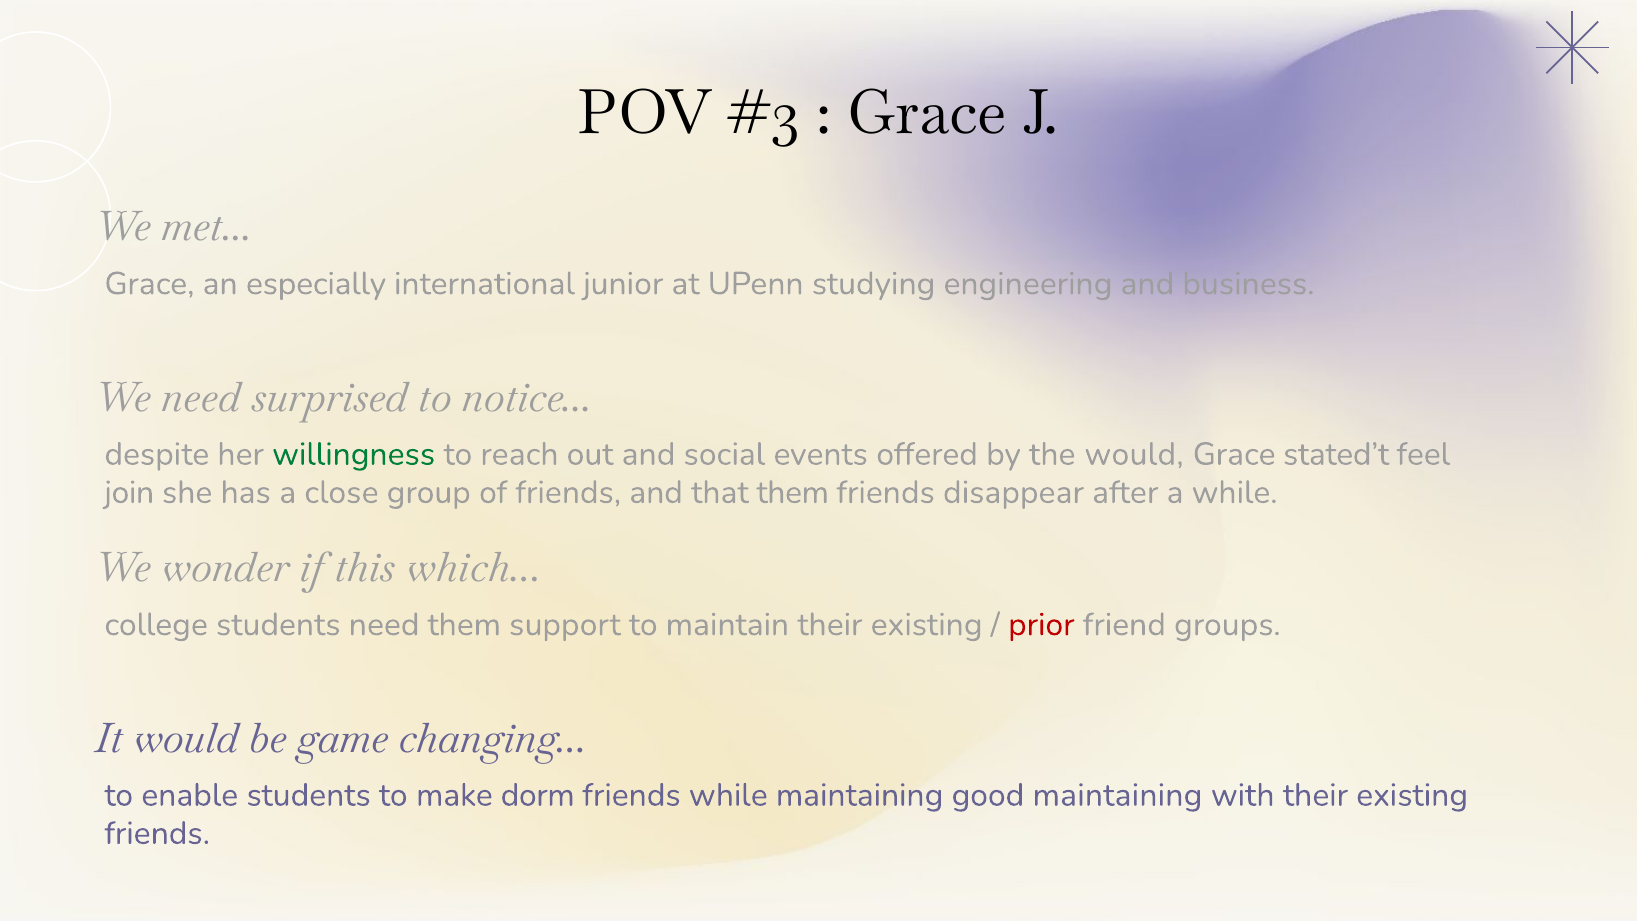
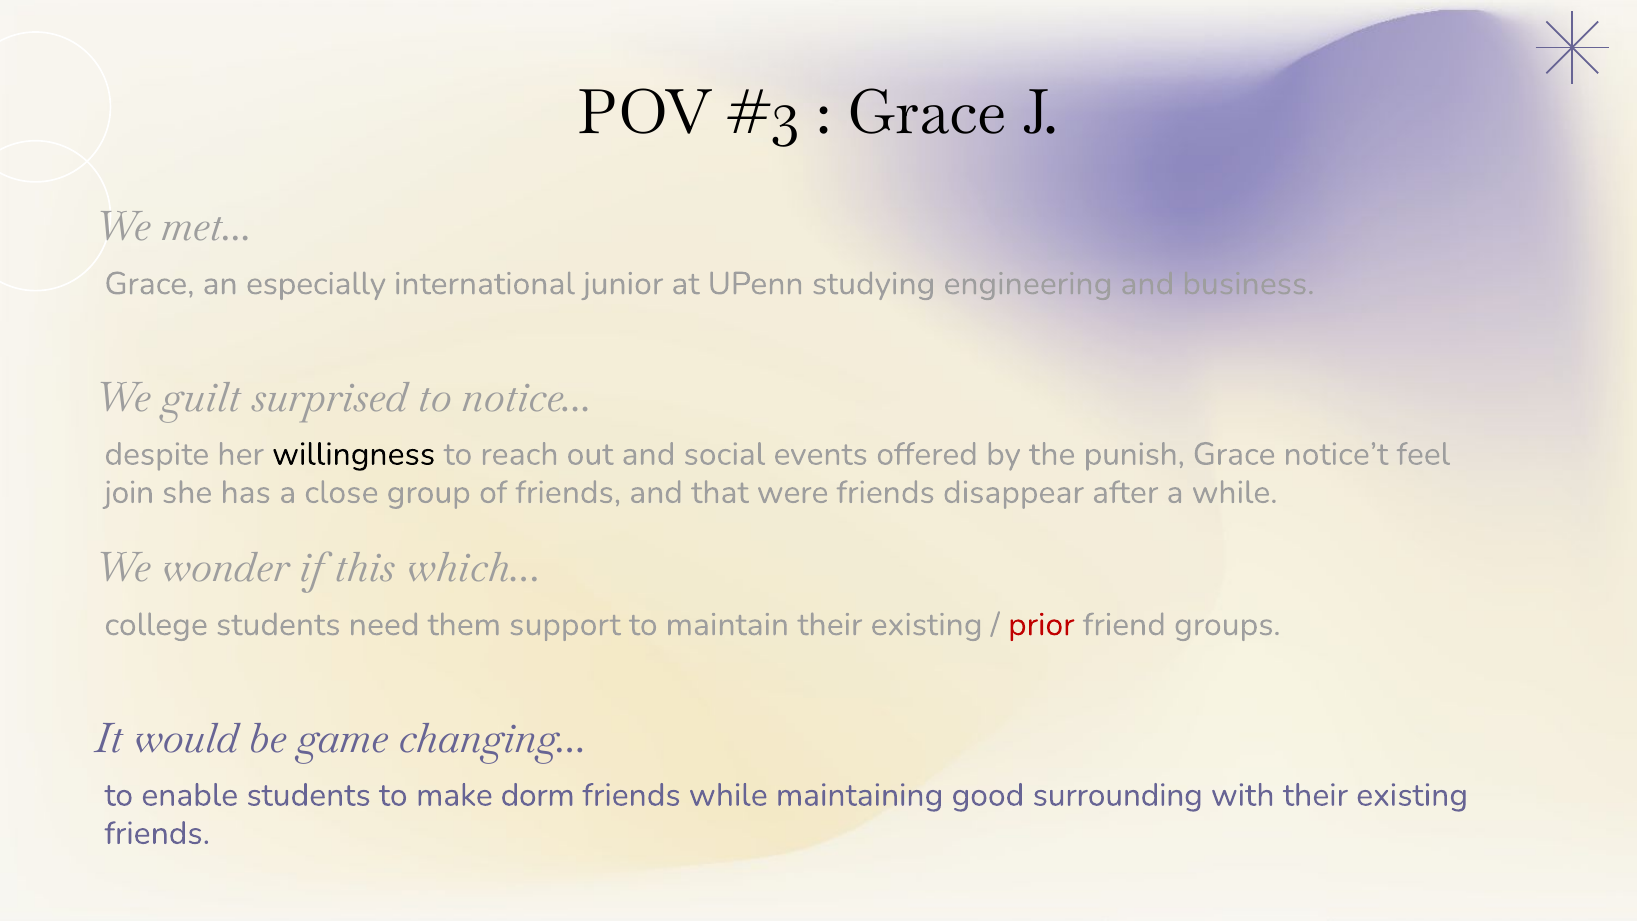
We need: need -> guilt
willingness colour: green -> black
the would: would -> punish
stated’t: stated’t -> notice’t
that them: them -> were
good maintaining: maintaining -> surrounding
